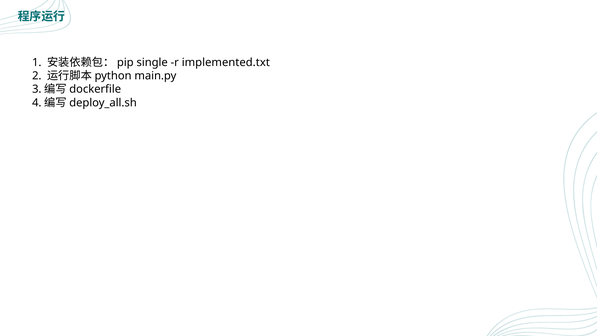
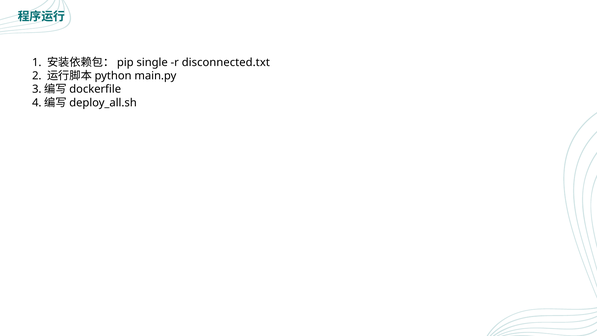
implemented.txt: implemented.txt -> disconnected.txt
